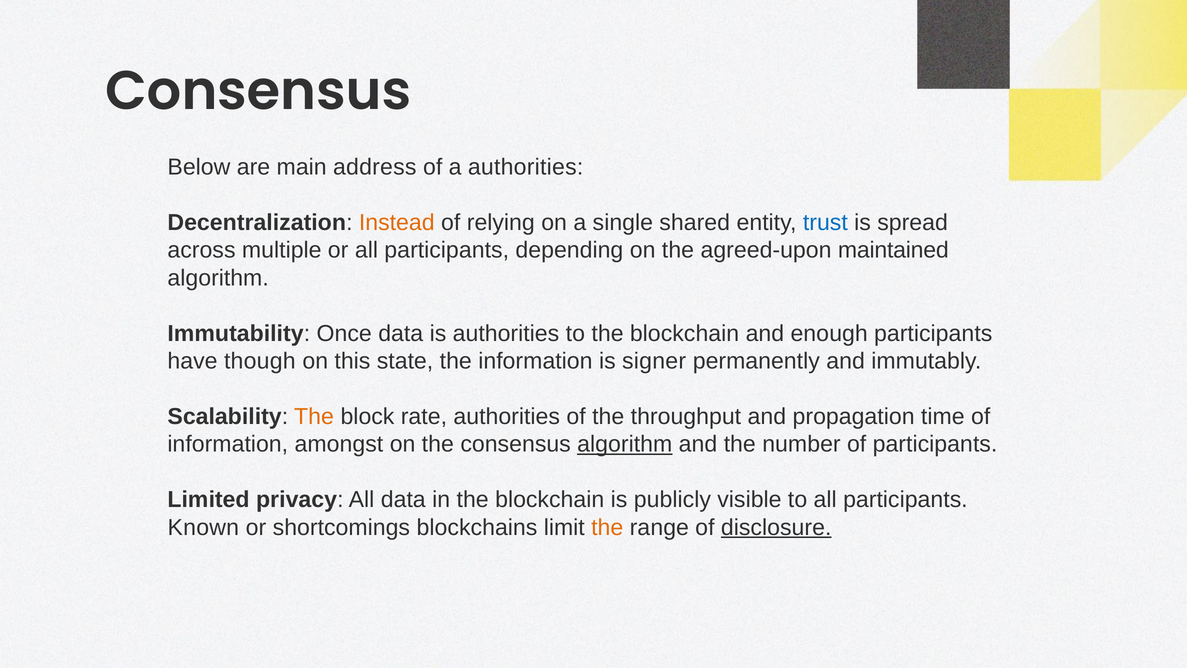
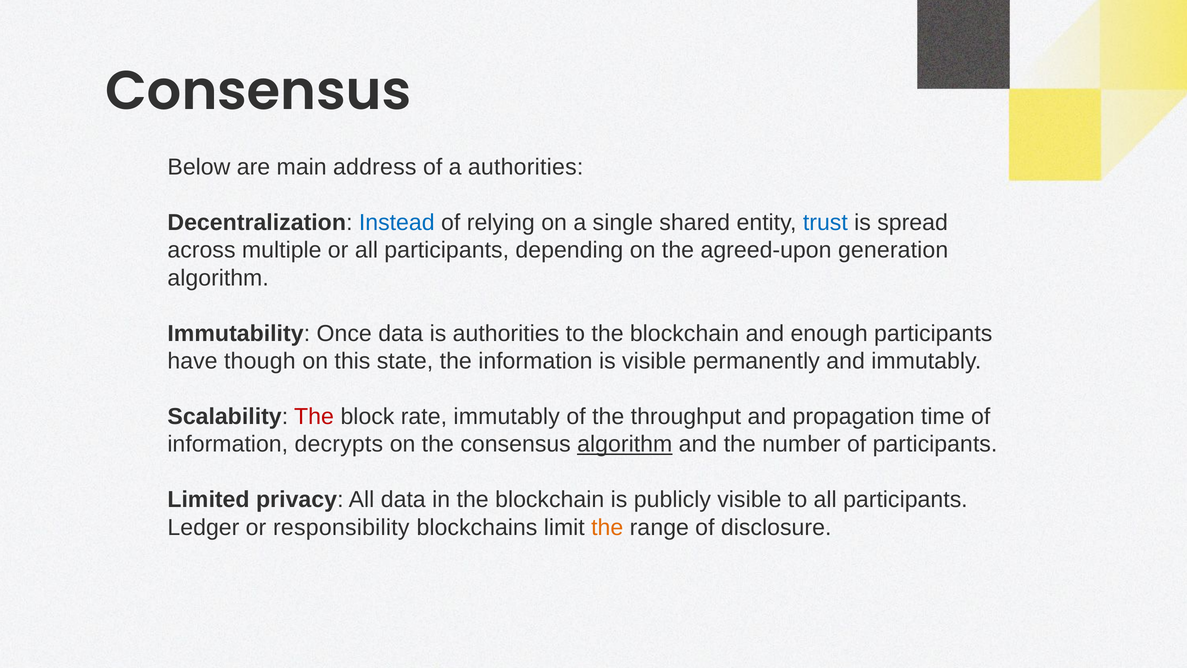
Instead colour: orange -> blue
maintained: maintained -> generation
is signer: signer -> visible
The at (314, 416) colour: orange -> red
rate authorities: authorities -> immutably
amongst: amongst -> decrypts
Known: Known -> Ledger
shortcomings: shortcomings -> responsibility
disclosure underline: present -> none
